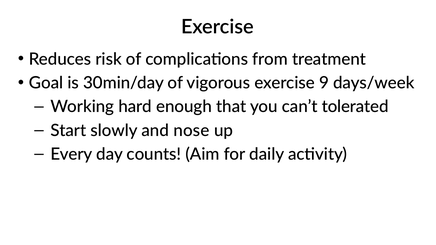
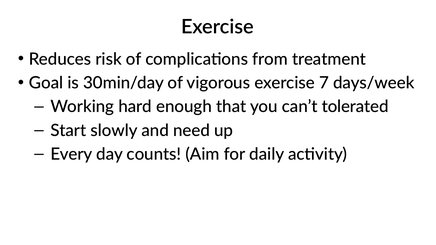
9: 9 -> 7
nose: nose -> need
